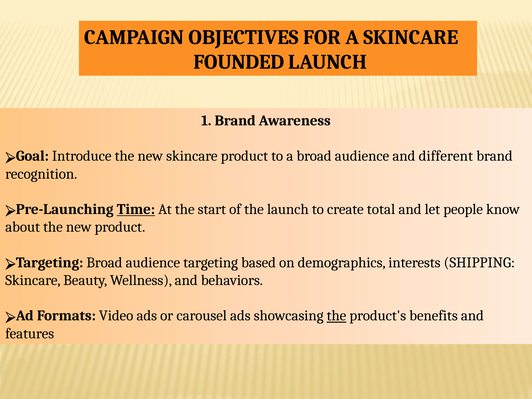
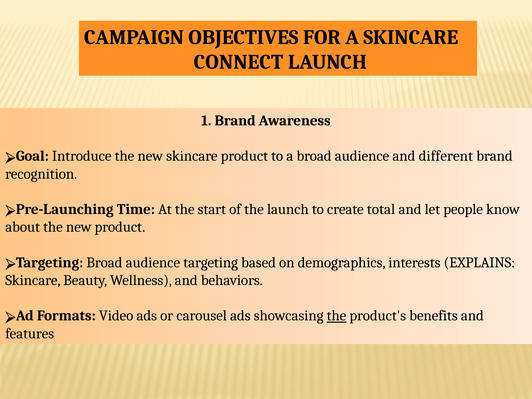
FOUNDED: FOUNDED -> CONNECT
Time underline: present -> none
SHIPPING: SHIPPING -> EXPLAINS
